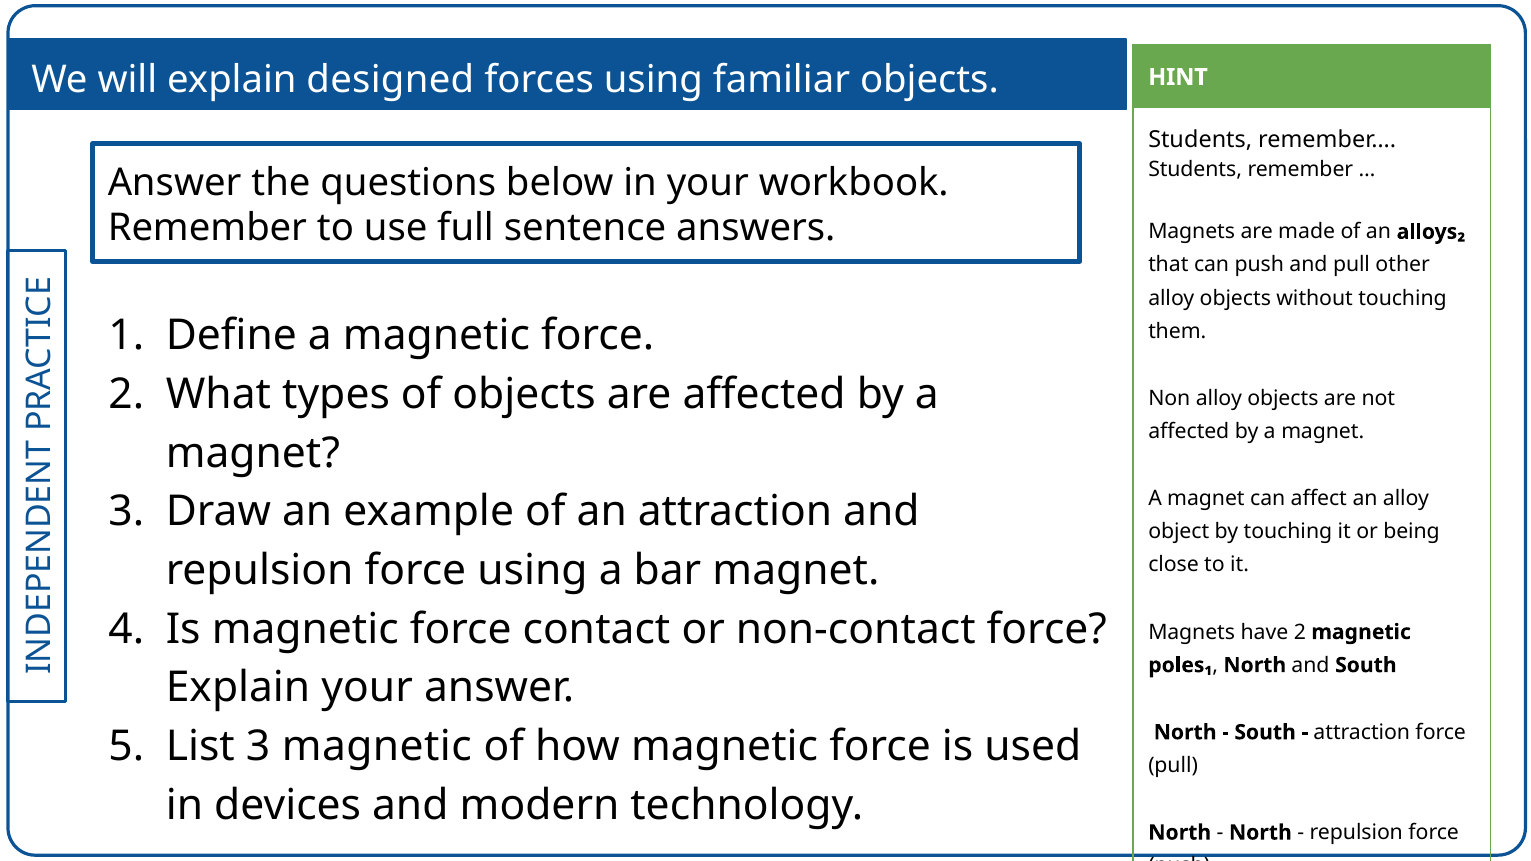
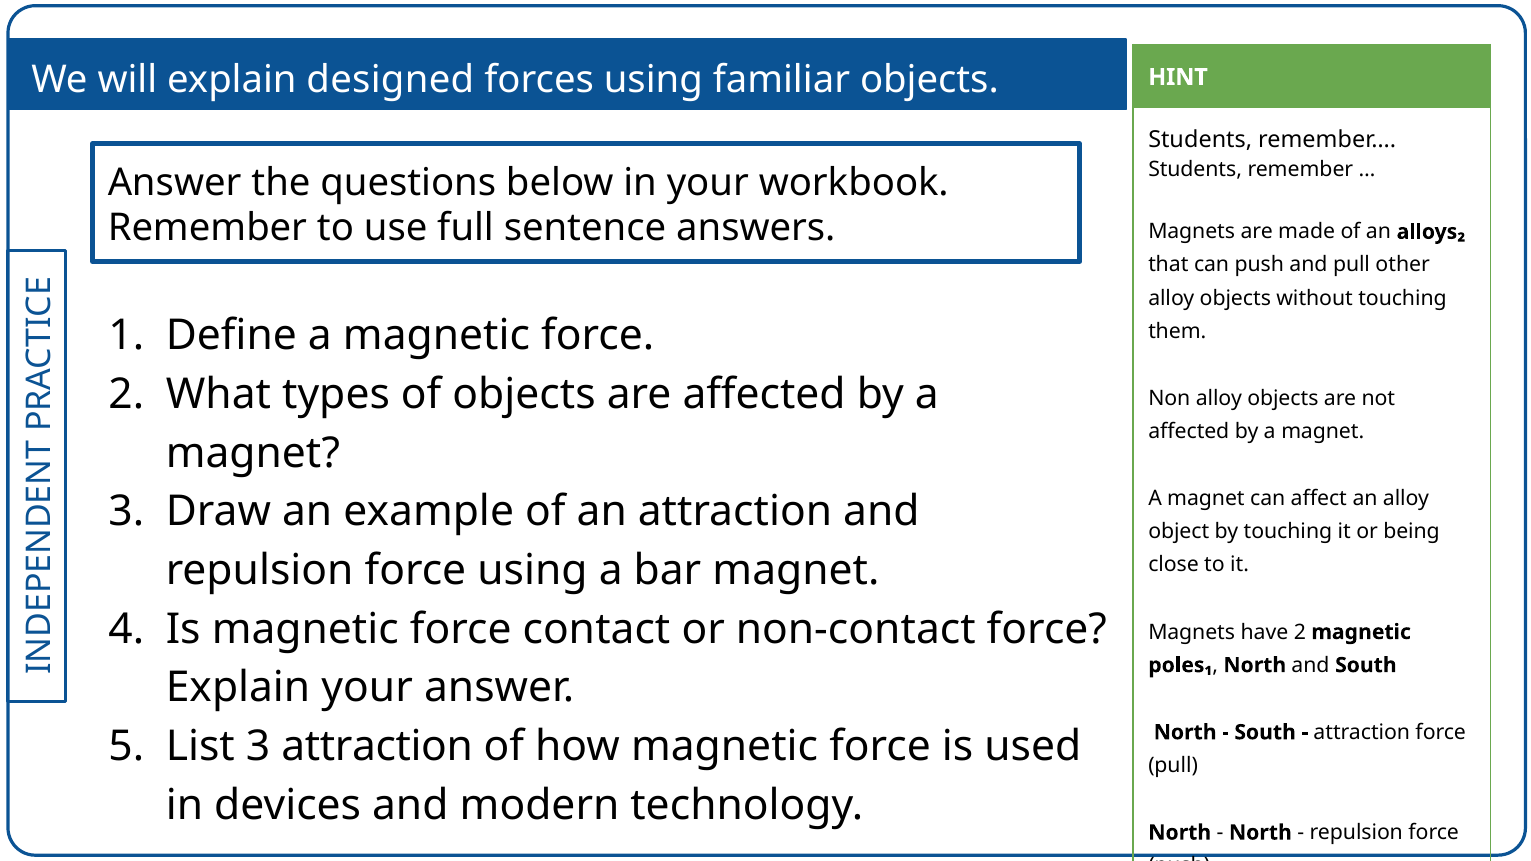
3 magnetic: magnetic -> attraction
